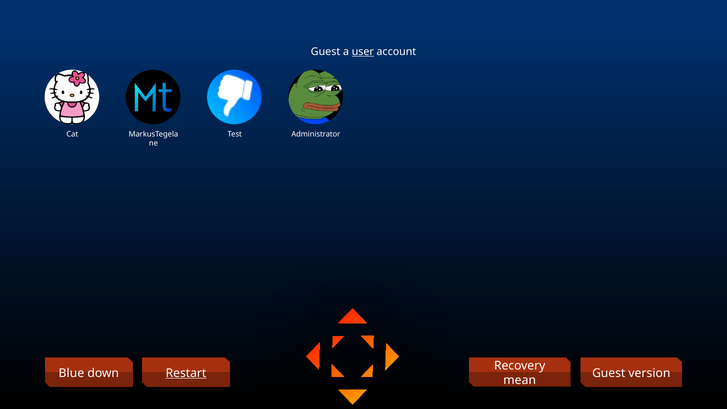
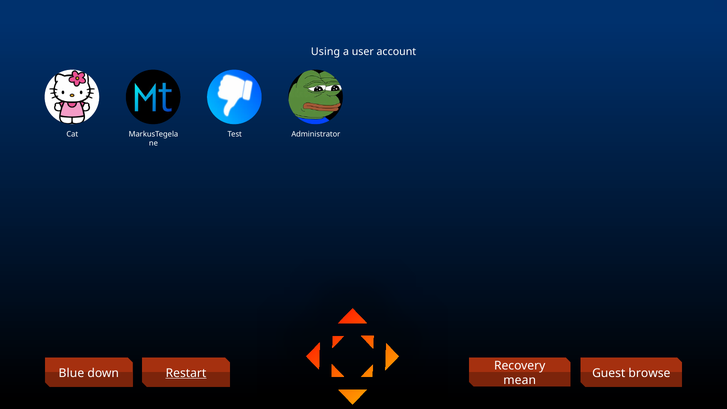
Guest at (326, 52): Guest -> Using
user underline: present -> none
version: version -> browse
